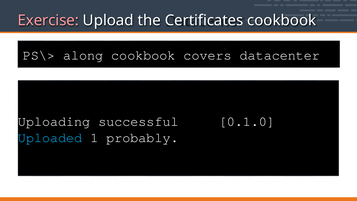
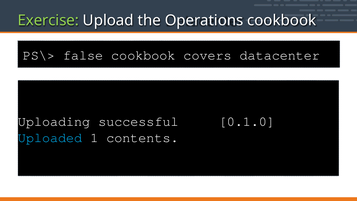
Exercise colour: pink -> light green
Certificates: Certificates -> Operations
along: along -> false
probably: probably -> contents
